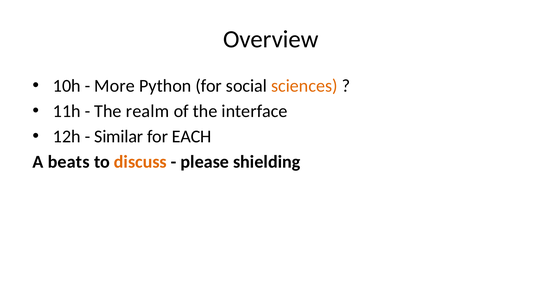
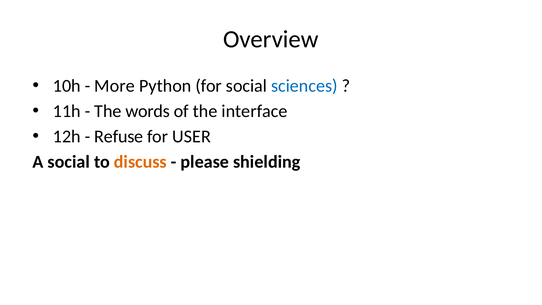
sciences colour: orange -> blue
realm: realm -> words
Similar: Similar -> Refuse
EACH: EACH -> USER
A beats: beats -> social
